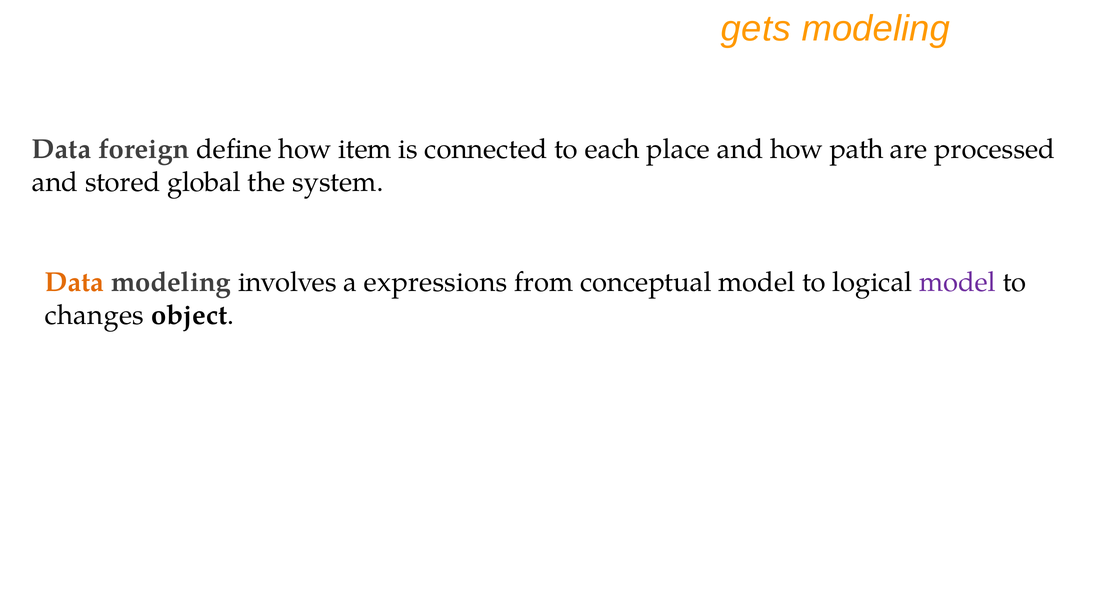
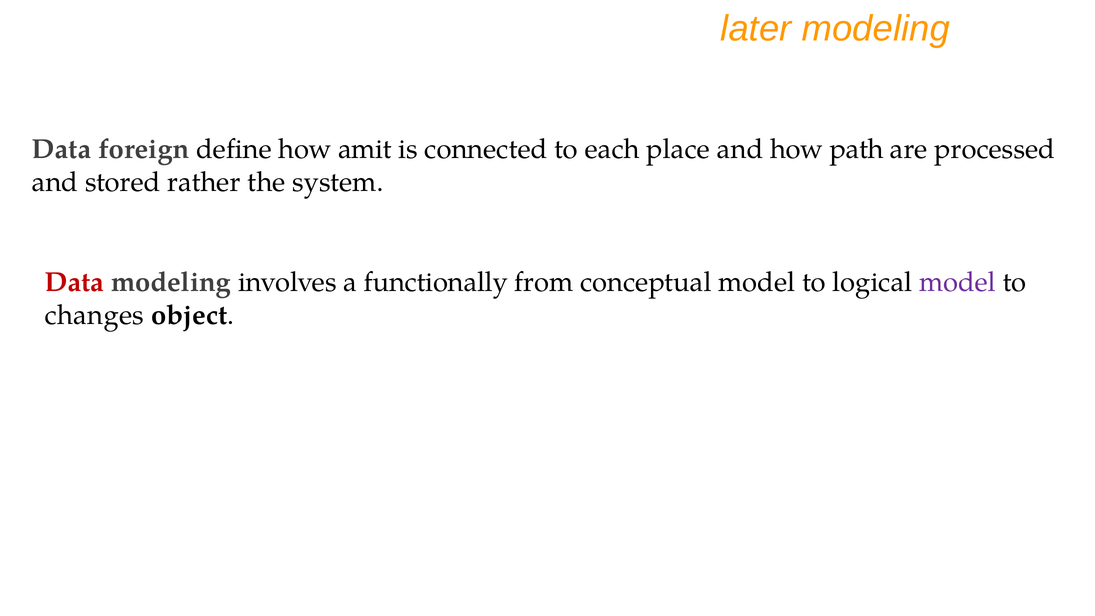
gets: gets -> later
item: item -> amit
global: global -> rather
Data at (74, 282) colour: orange -> red
expressions: expressions -> functionally
